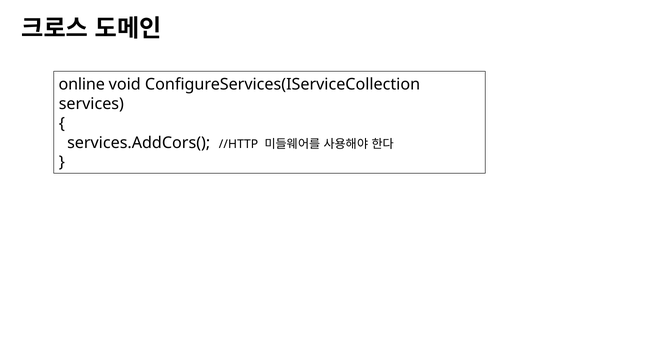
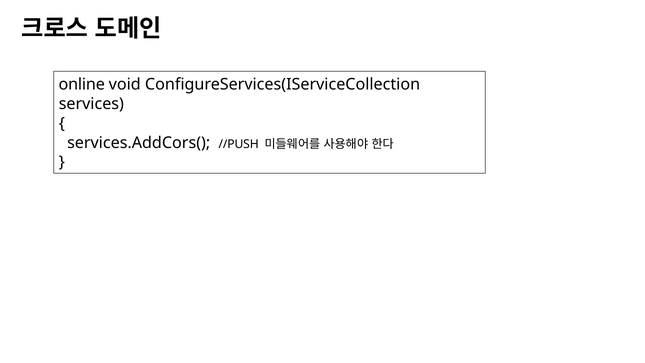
//HTTP: //HTTP -> //PUSH
